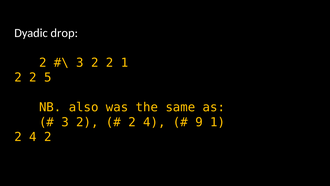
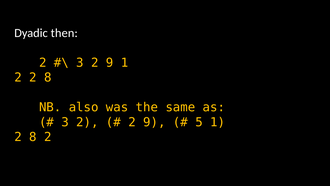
drop: drop -> then
3 2 2: 2 -> 9
2 2 5: 5 -> 8
4 at (154, 122): 4 -> 9
9: 9 -> 5
4 at (33, 137): 4 -> 8
